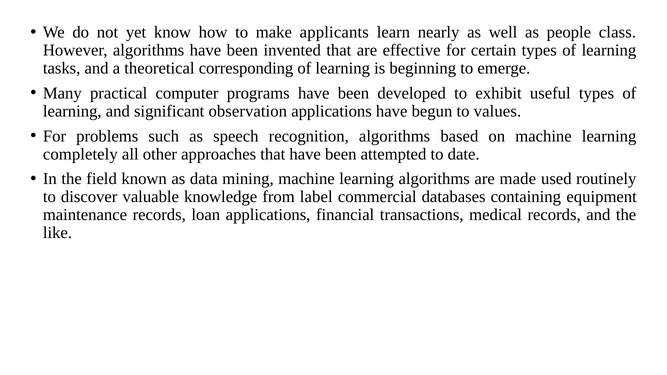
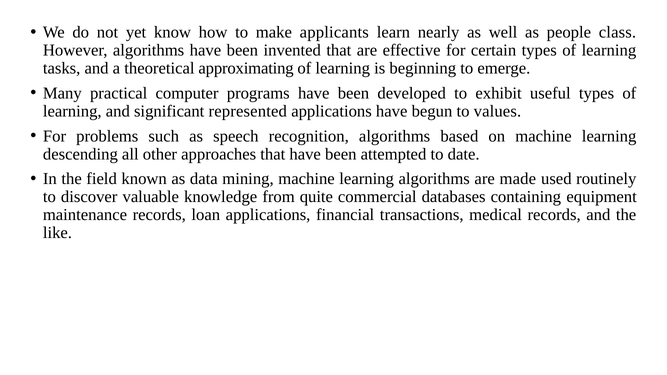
corresponding: corresponding -> approximating
observation: observation -> represented
completely: completely -> descending
label: label -> quite
